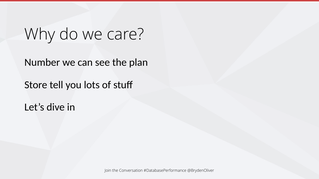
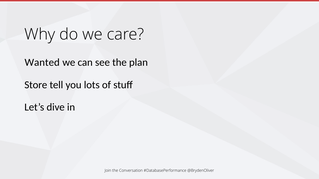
Number: Number -> Wanted
